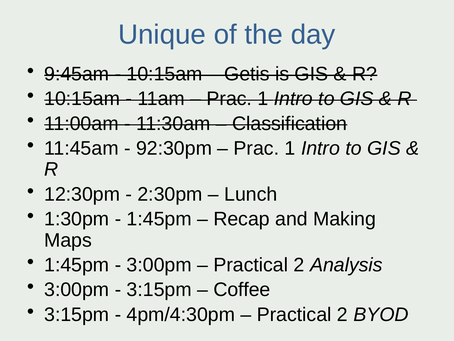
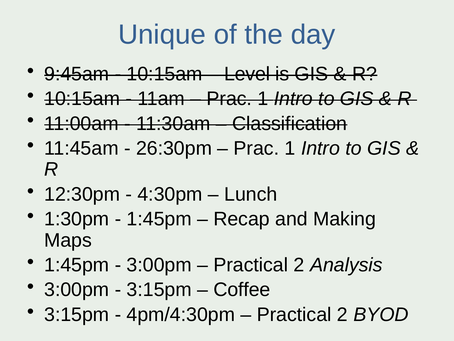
Getis: Getis -> Level
92:30pm: 92:30pm -> 26:30pm
2:30pm: 2:30pm -> 4:30pm
